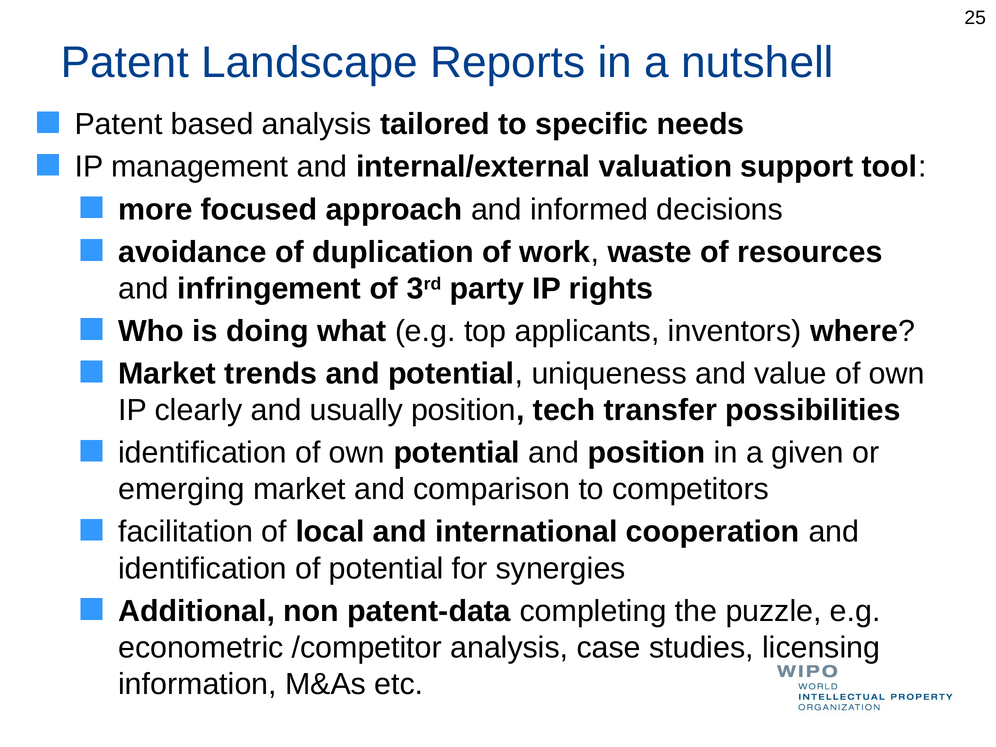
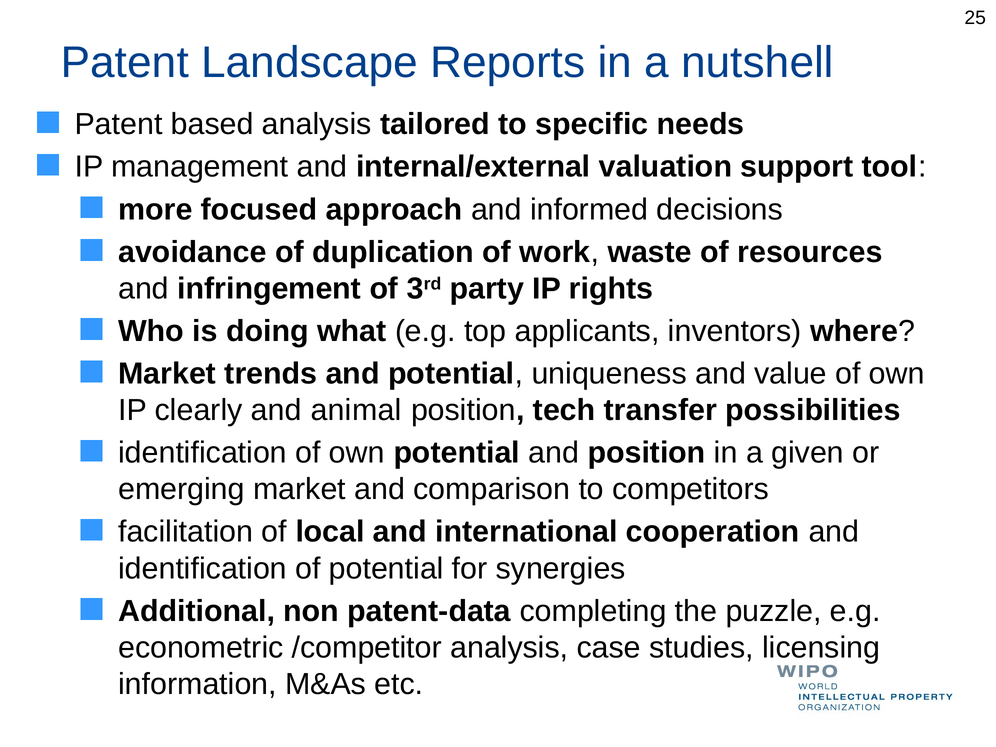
usually: usually -> animal
